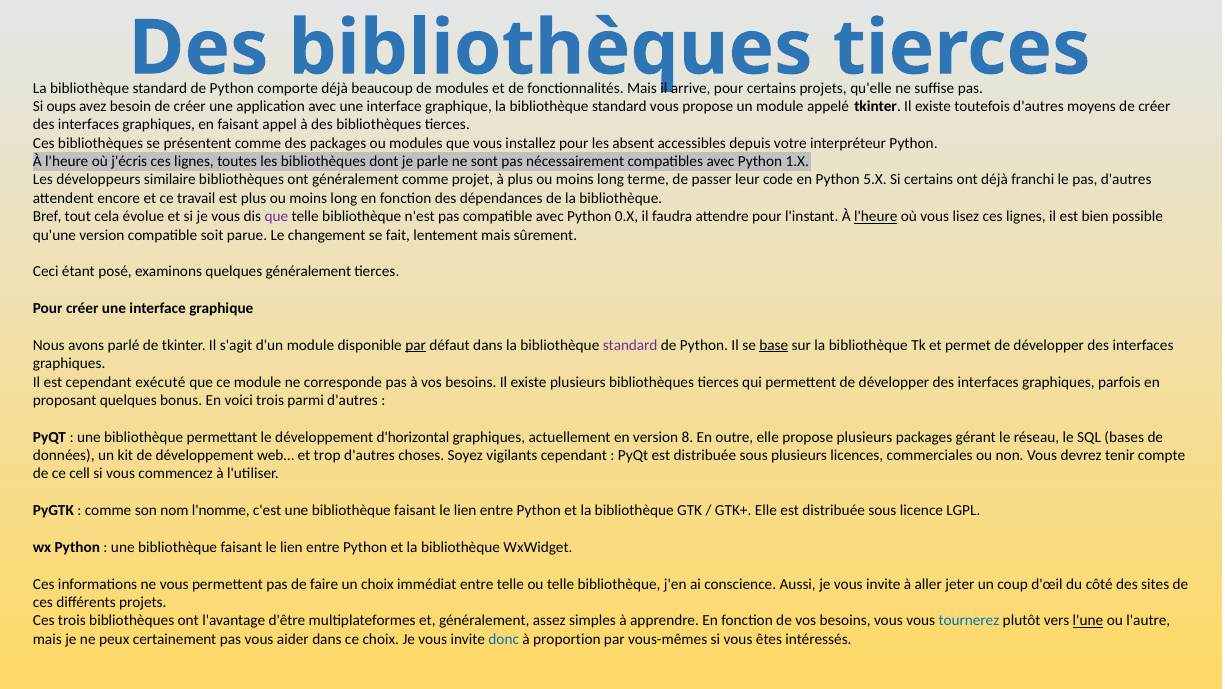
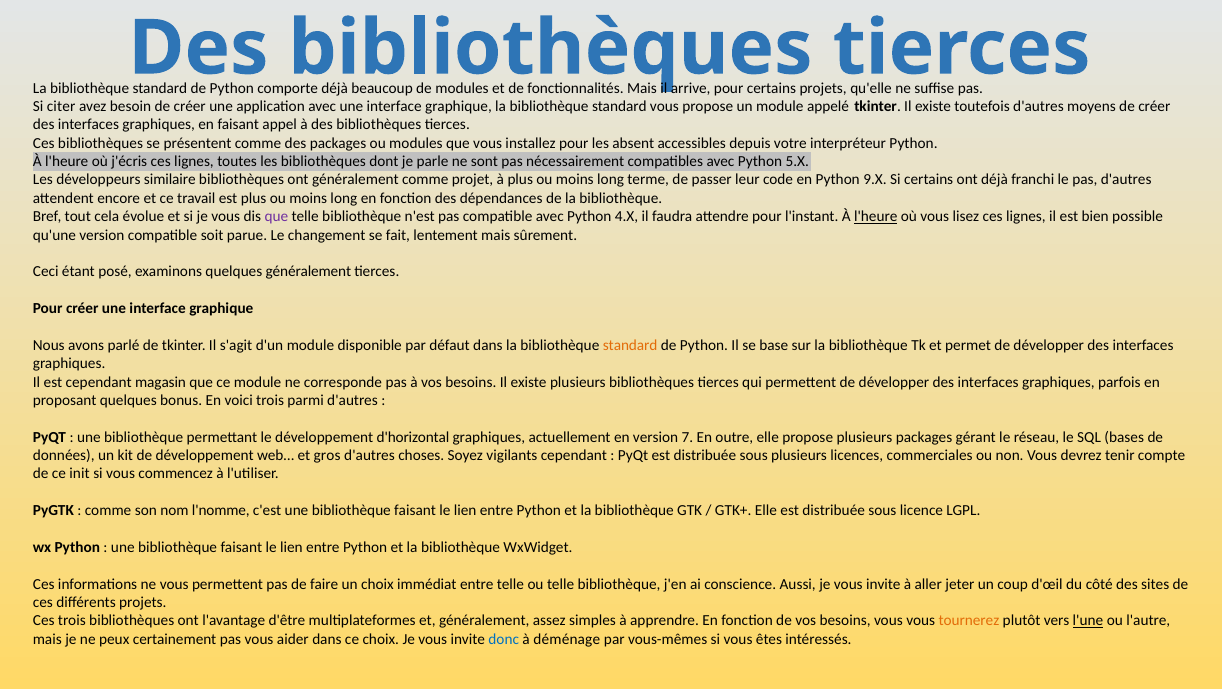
oups: oups -> citer
1.X: 1.X -> 5.X
5.X: 5.X -> 9.X
0.X: 0.X -> 4.X
par at (416, 345) underline: present -> none
standard at (630, 345) colour: purple -> orange
base underline: present -> none
exécuté: exécuté -> magasin
8: 8 -> 7
trop: trop -> gros
cell: cell -> init
tournerez colour: blue -> orange
proportion: proportion -> déménage
